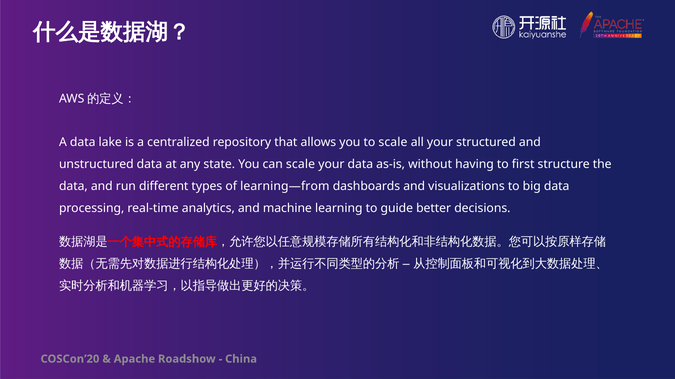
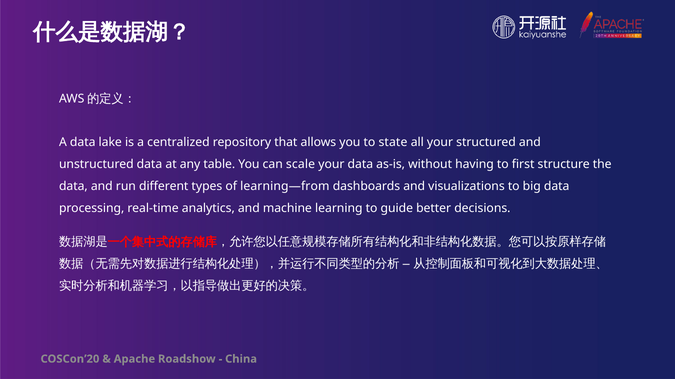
to scale: scale -> state
state: state -> table
